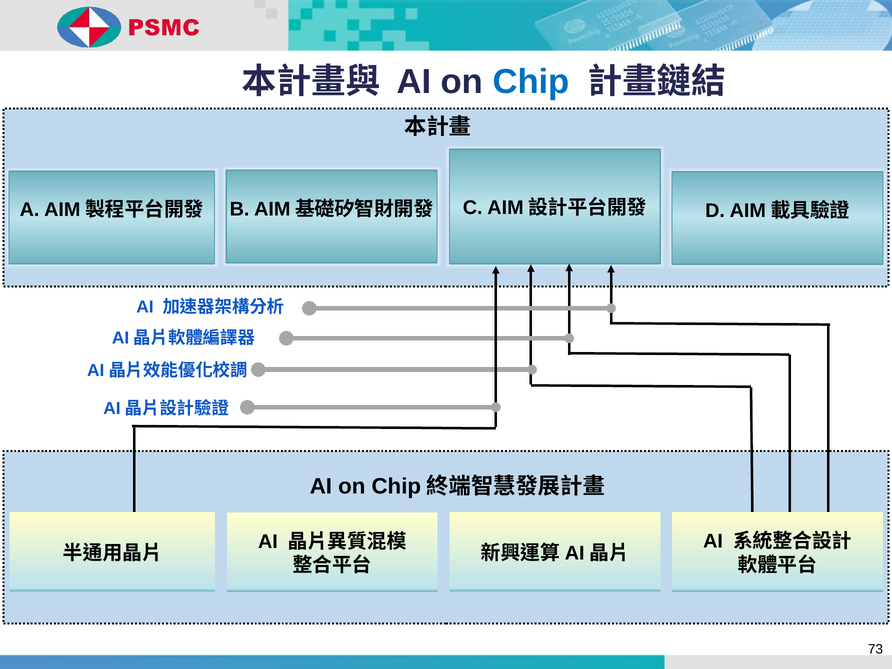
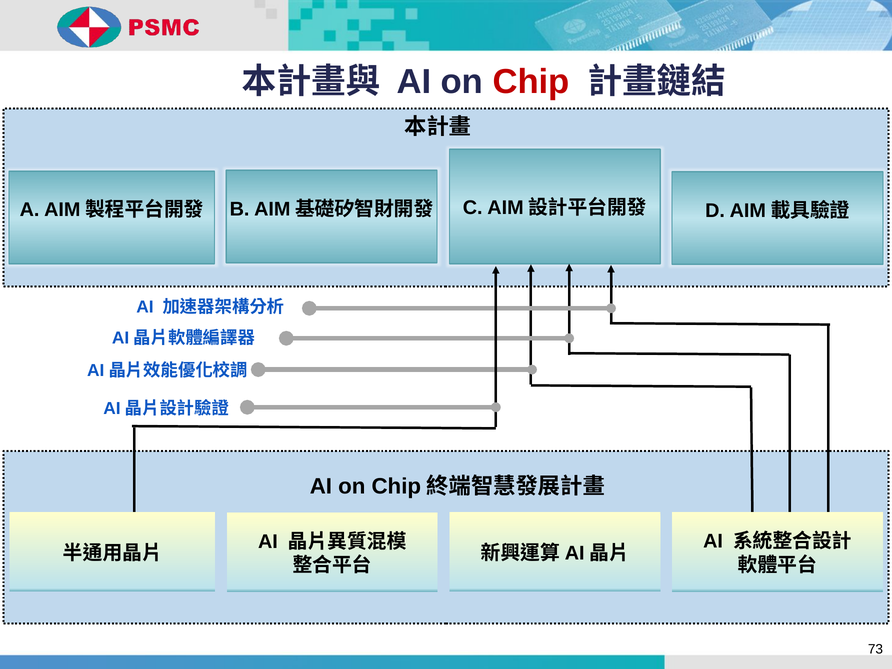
Chip colour: blue -> red
